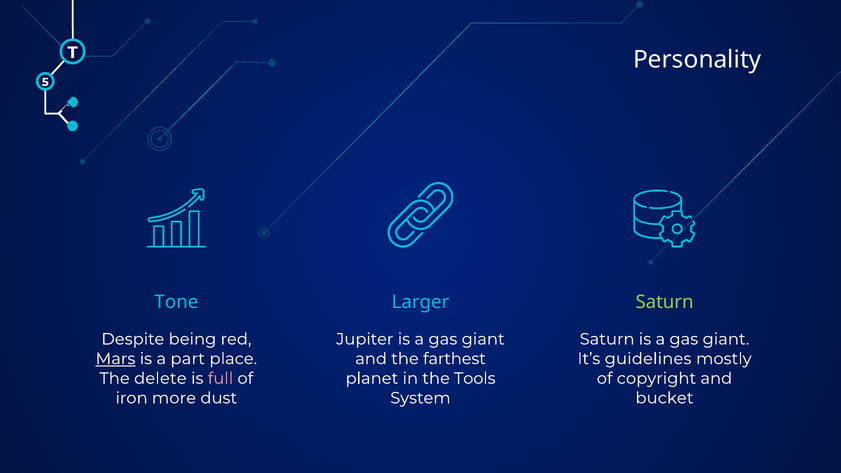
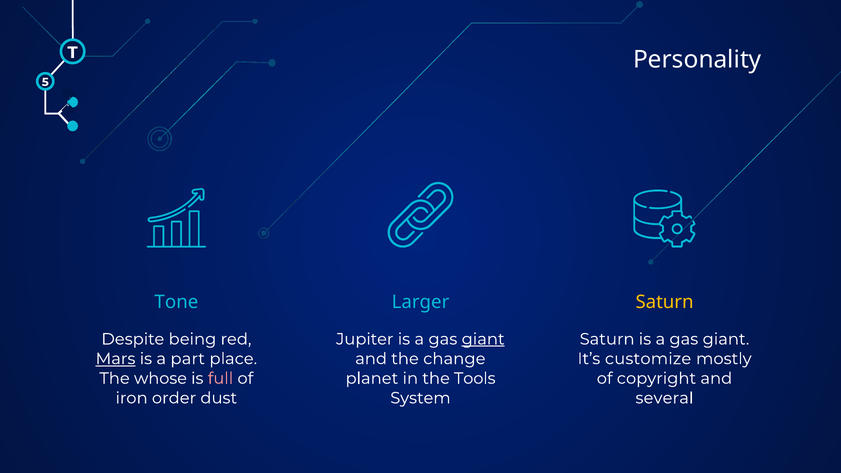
Saturn at (665, 302) colour: light green -> yellow
giant at (483, 339) underline: none -> present
farthest: farthest -> change
guidelines: guidelines -> customize
delete: delete -> whose
more: more -> order
bucket: bucket -> several
